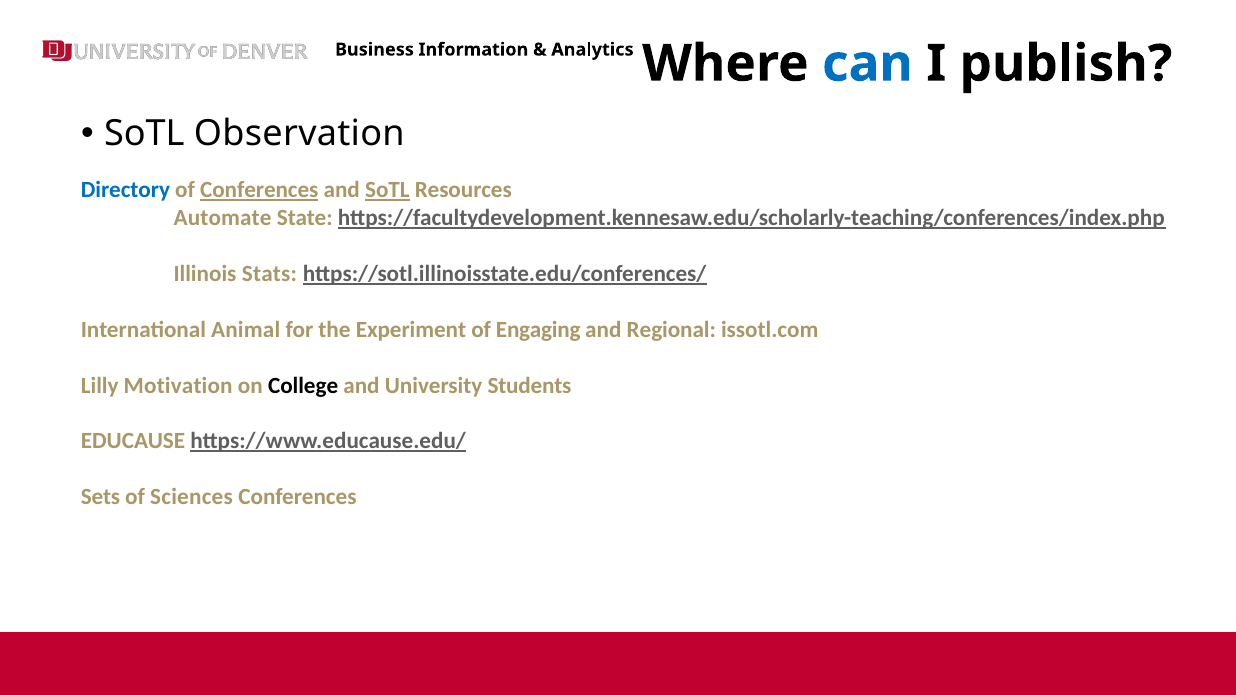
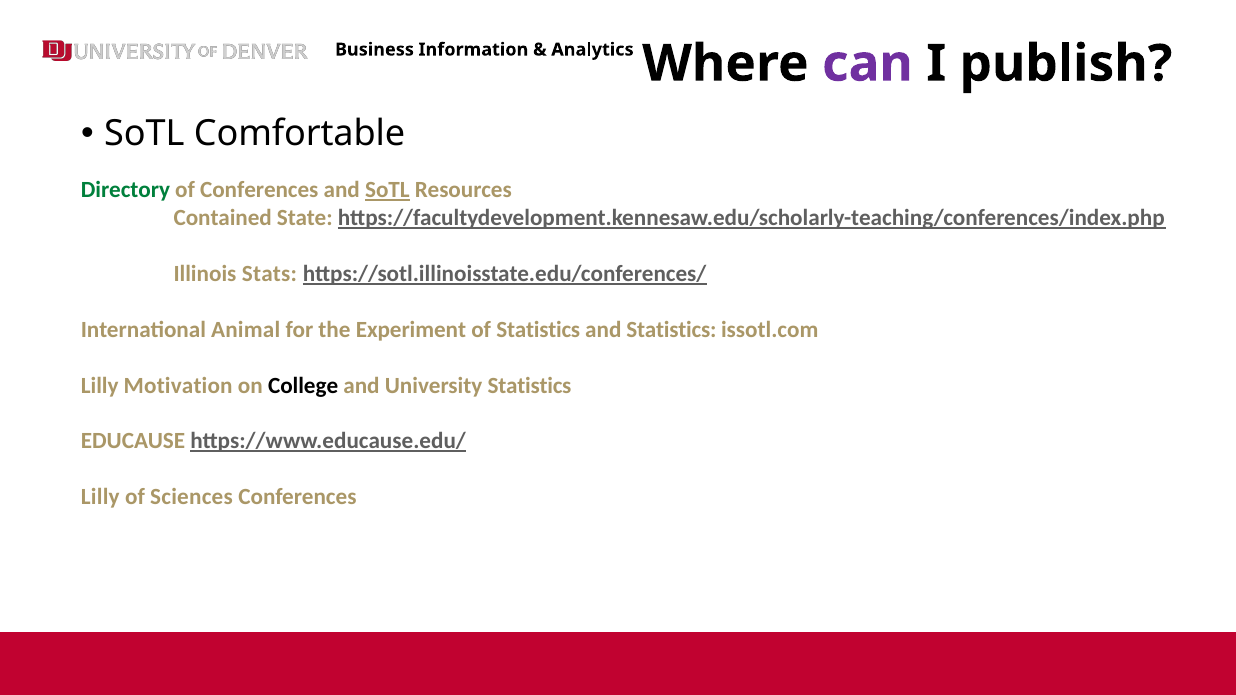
can colour: blue -> purple
Observation: Observation -> Comfortable
Directory colour: blue -> green
Conferences at (259, 190) underline: present -> none
Automate: Automate -> Contained
of Engaging: Engaging -> Statistics
and Regional: Regional -> Statistics
University Students: Students -> Statistics
Sets at (100, 497): Sets -> Lilly
